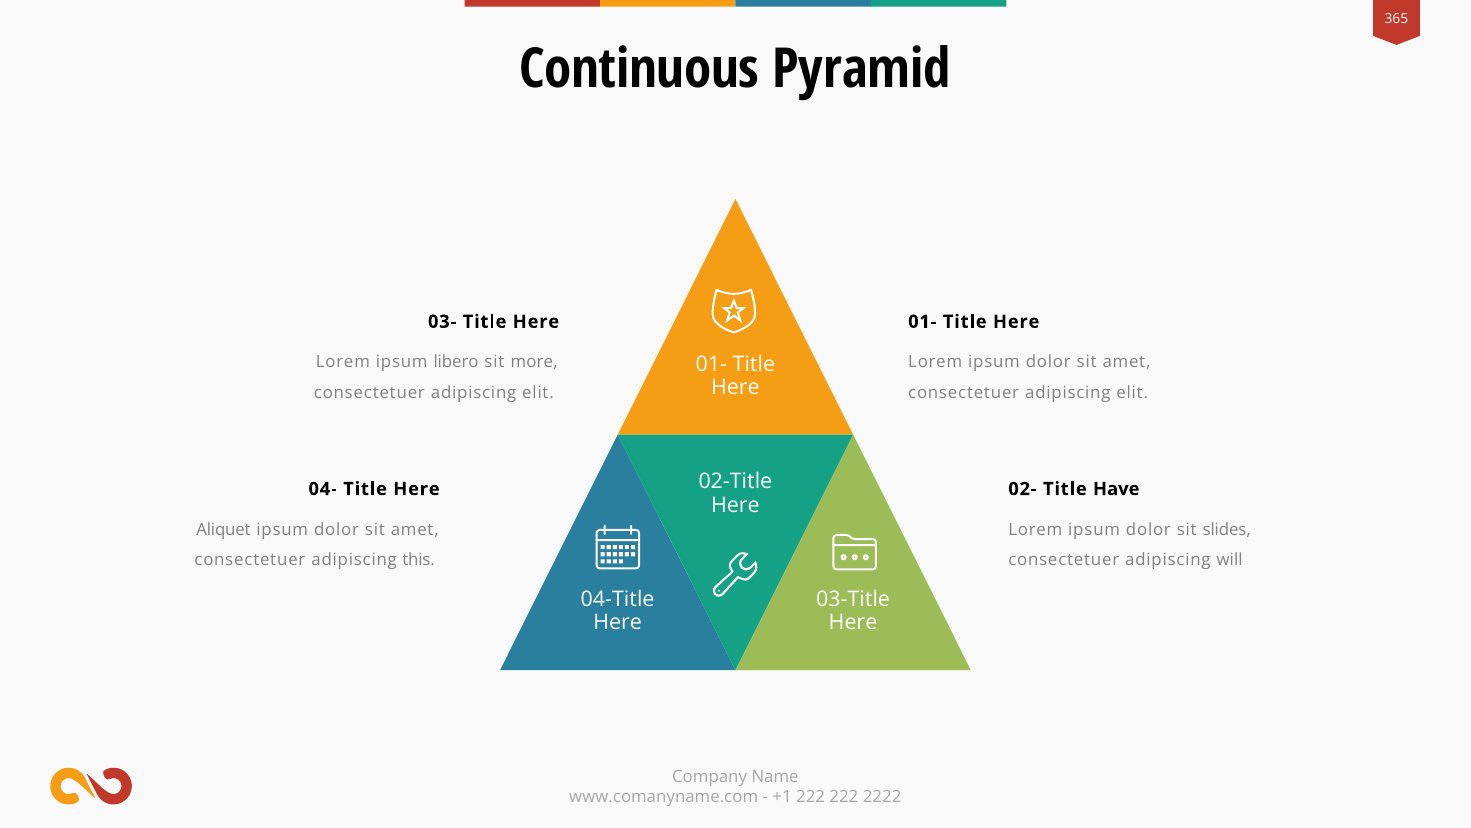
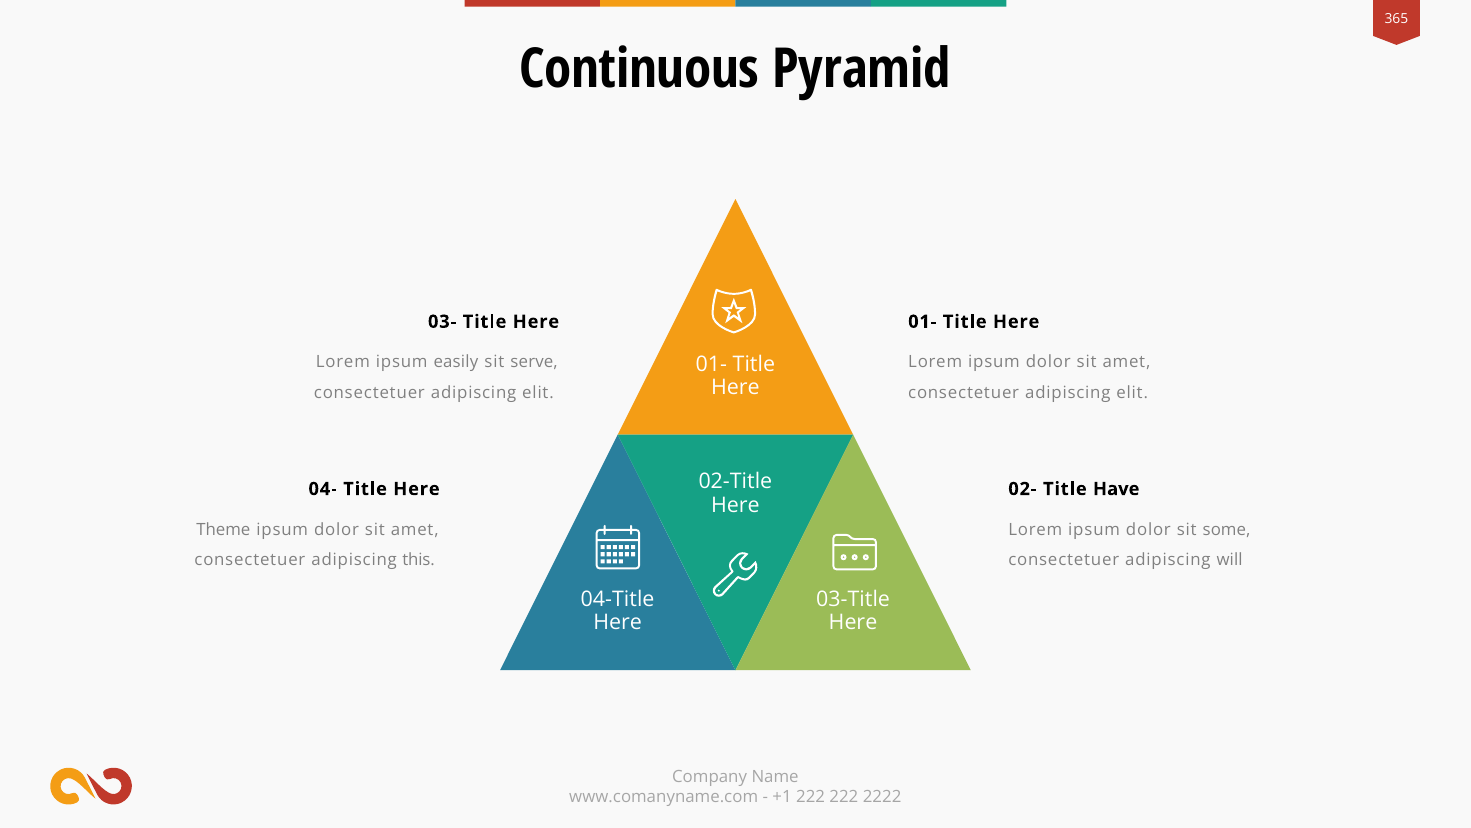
libero: libero -> easily
more: more -> serve
Aliquet: Aliquet -> Theme
slides: slides -> some
